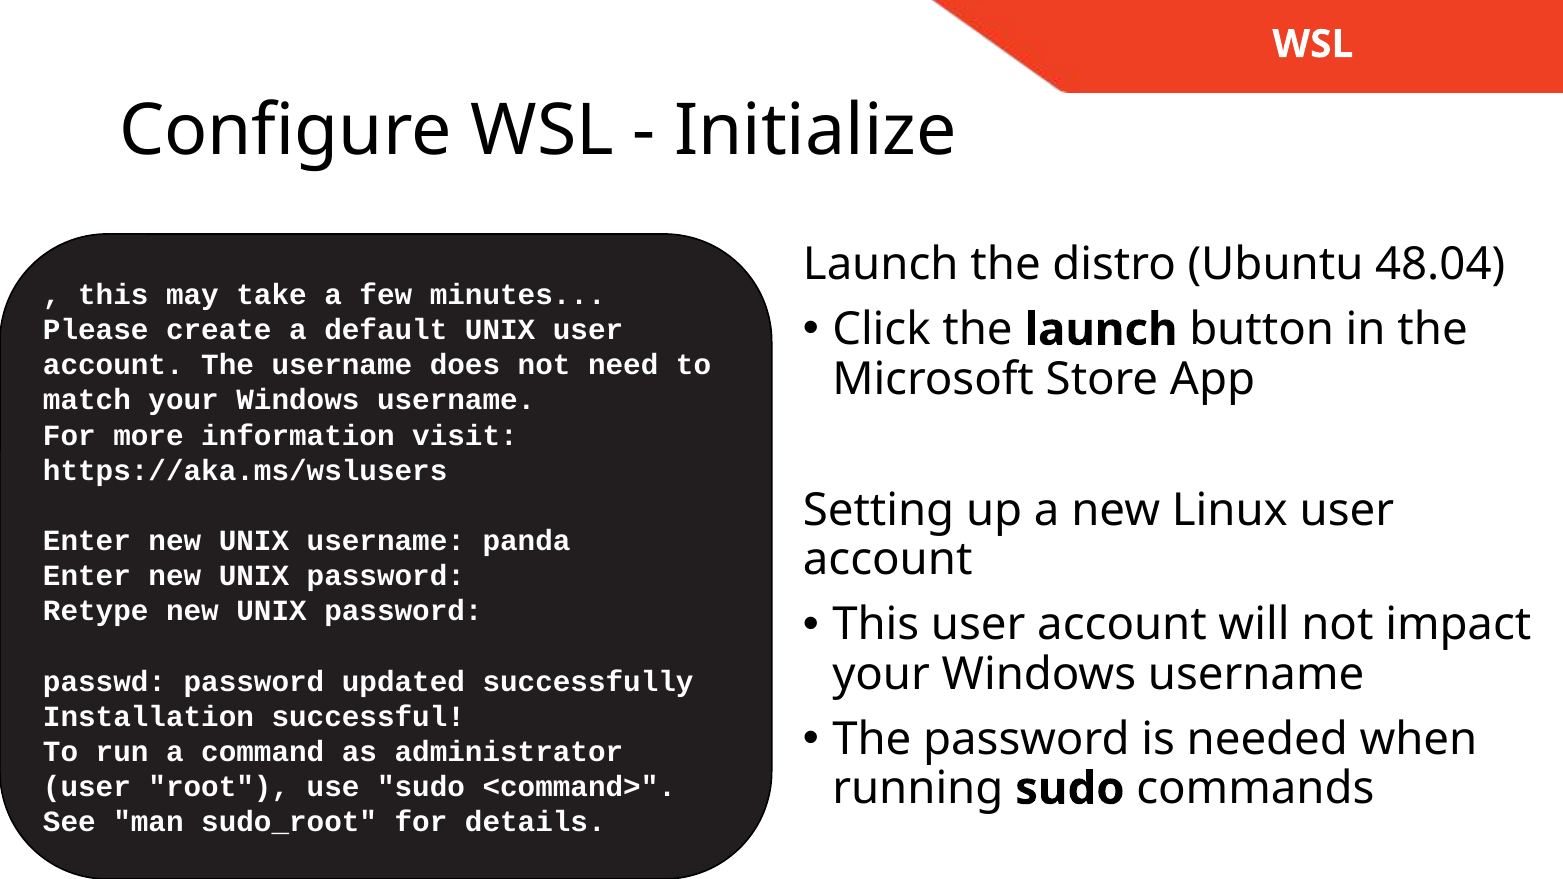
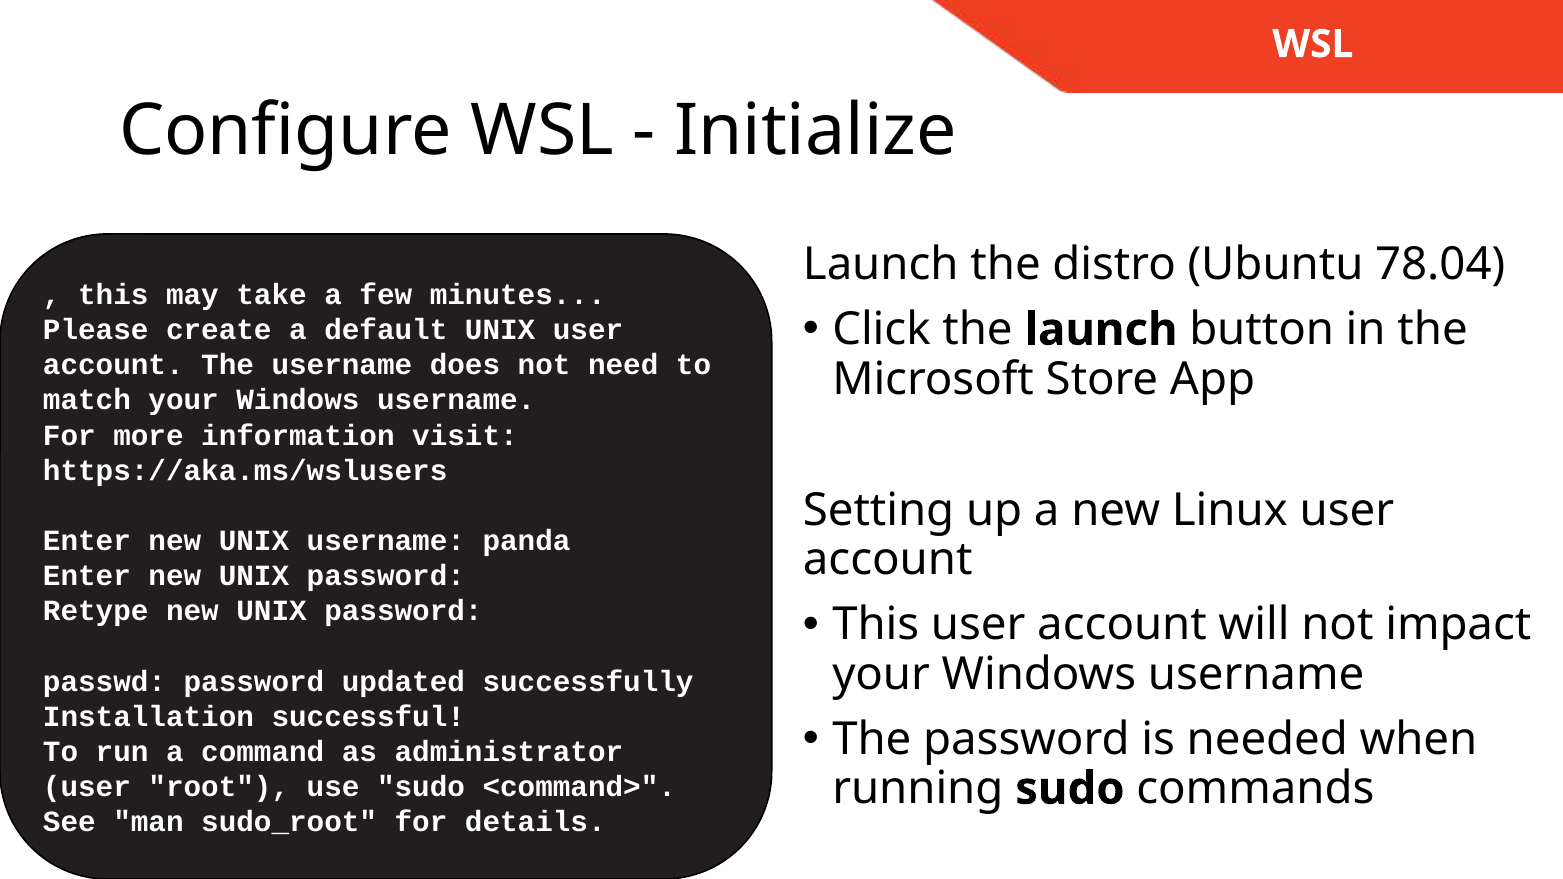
48.04: 48.04 -> 78.04
